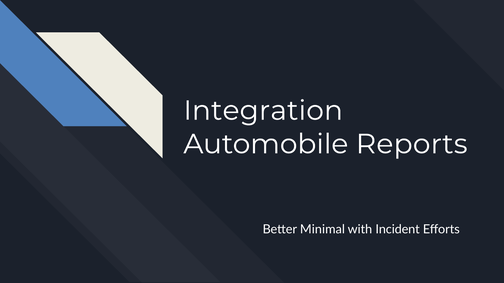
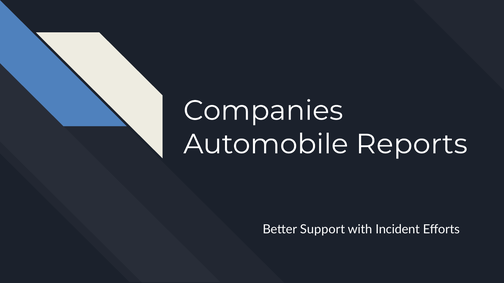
Integration: Integration -> Companies
Minimal: Minimal -> Support
